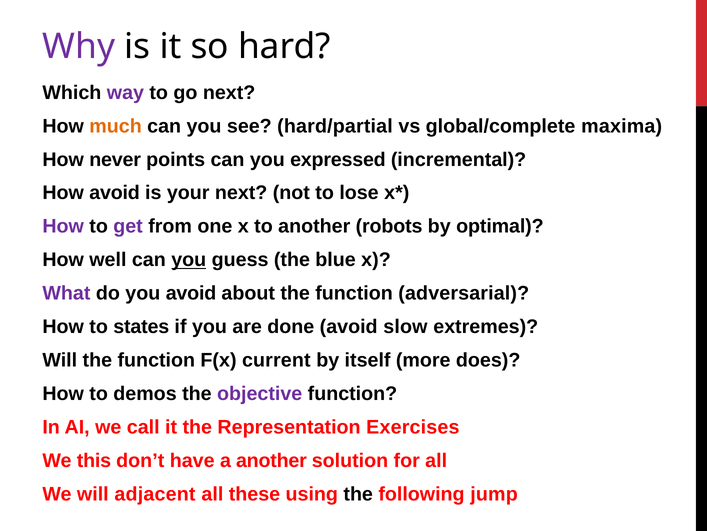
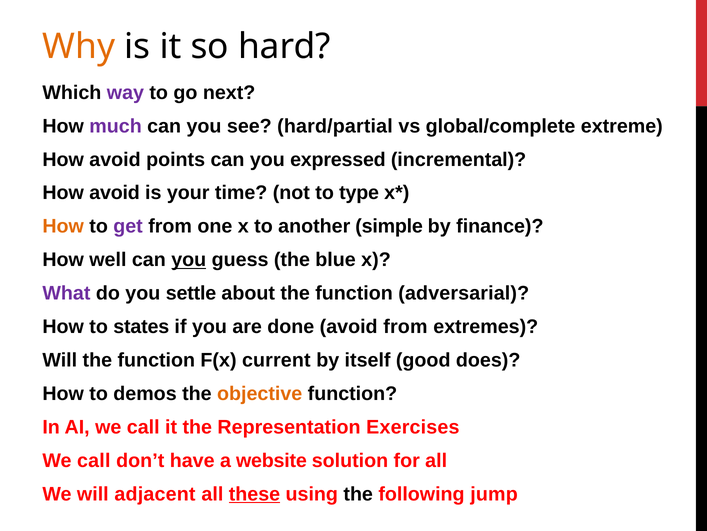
Why colour: purple -> orange
much colour: orange -> purple
maxima: maxima -> extreme
never at (115, 159): never -> avoid
your next: next -> time
lose: lose -> type
How at (63, 226) colour: purple -> orange
robots: robots -> simple
optimal: optimal -> finance
you avoid: avoid -> settle
avoid slow: slow -> from
more: more -> good
objective colour: purple -> orange
this at (94, 460): this -> call
a another: another -> website
these underline: none -> present
